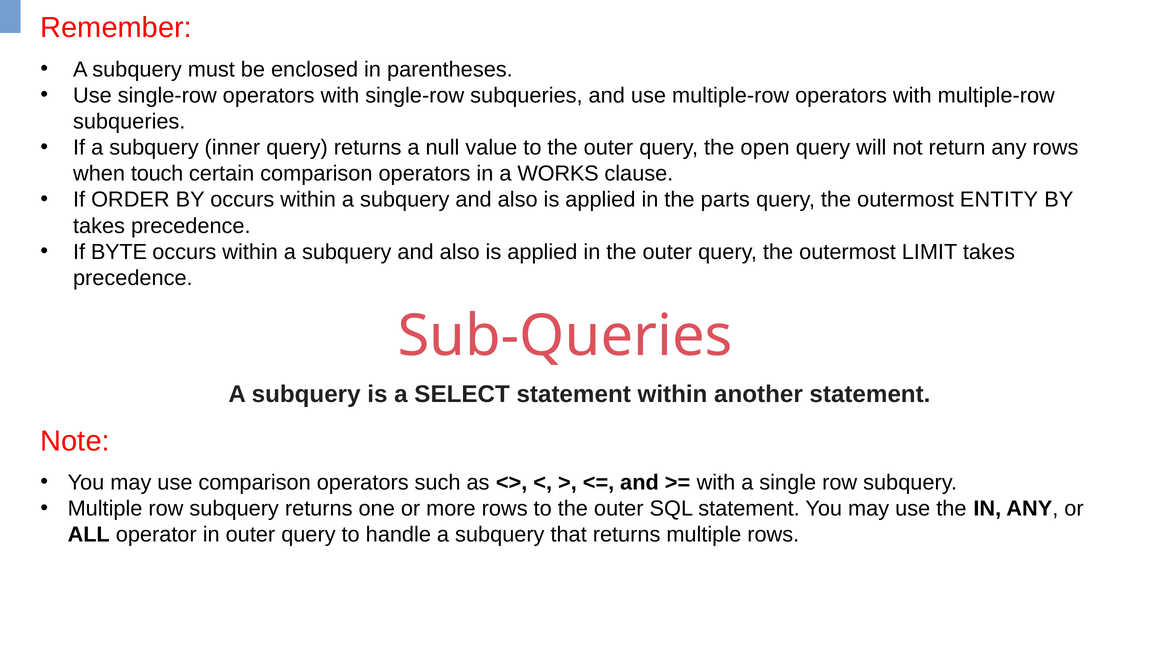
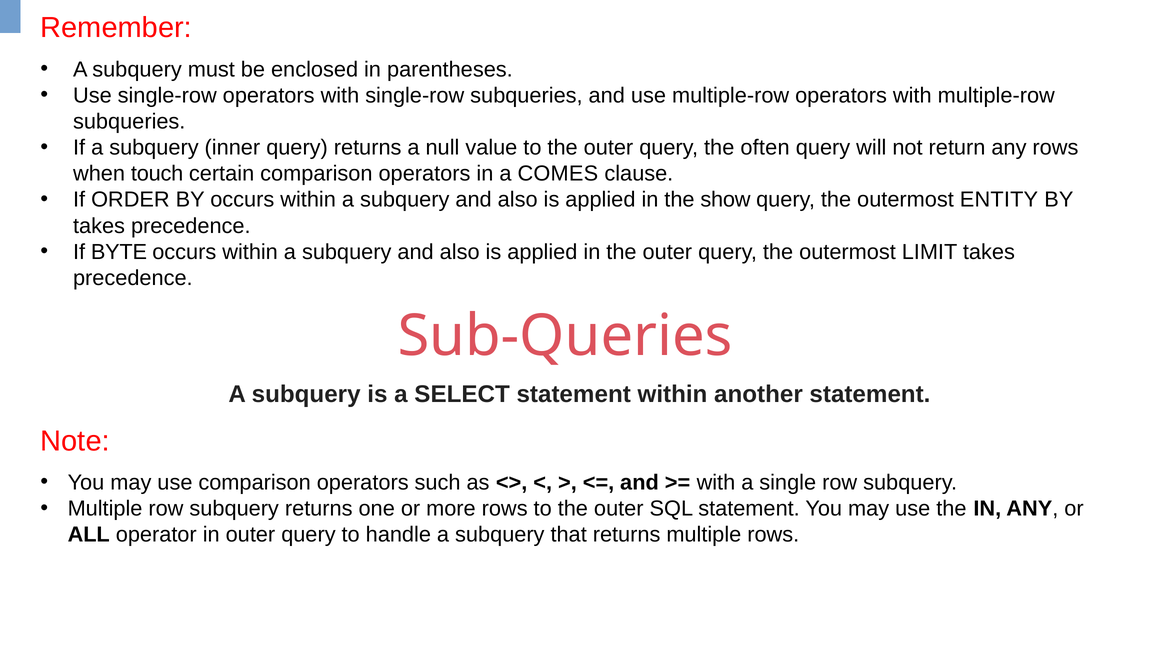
open: open -> often
WORKS: WORKS -> COMES
parts: parts -> show
